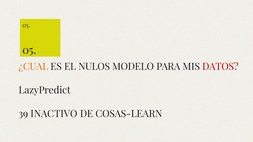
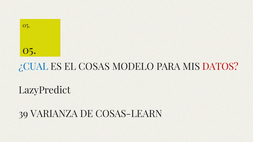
¿CUAL colour: orange -> blue
NULOS: NULOS -> COSAS
INACTIVO: INACTIVO -> VARIANZA
